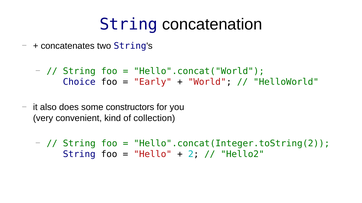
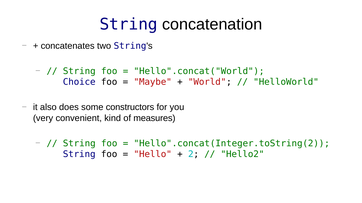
Early: Early -> Maybe
collection: collection -> measures
